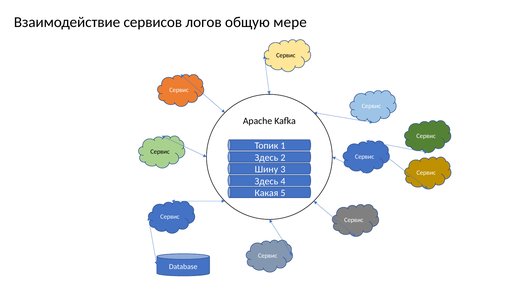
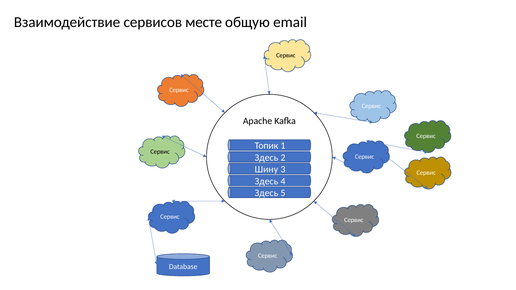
логов: логов -> месте
мере: мере -> email
Какая at (266, 193): Какая -> Здесь
